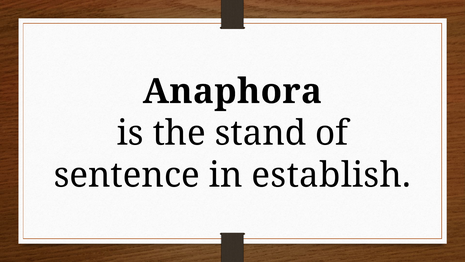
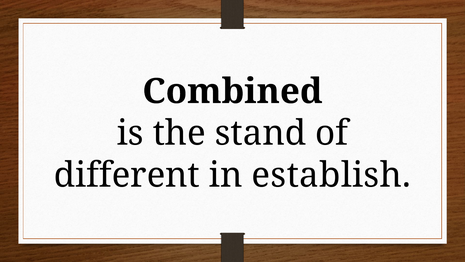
Anaphora: Anaphora -> Combined
sentence: sentence -> different
